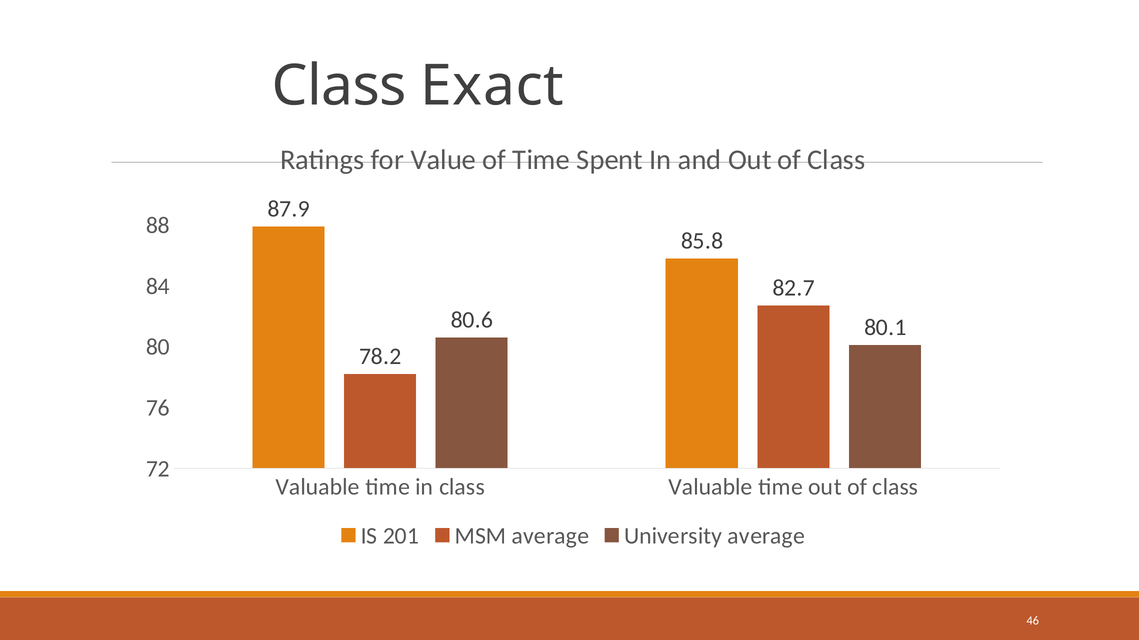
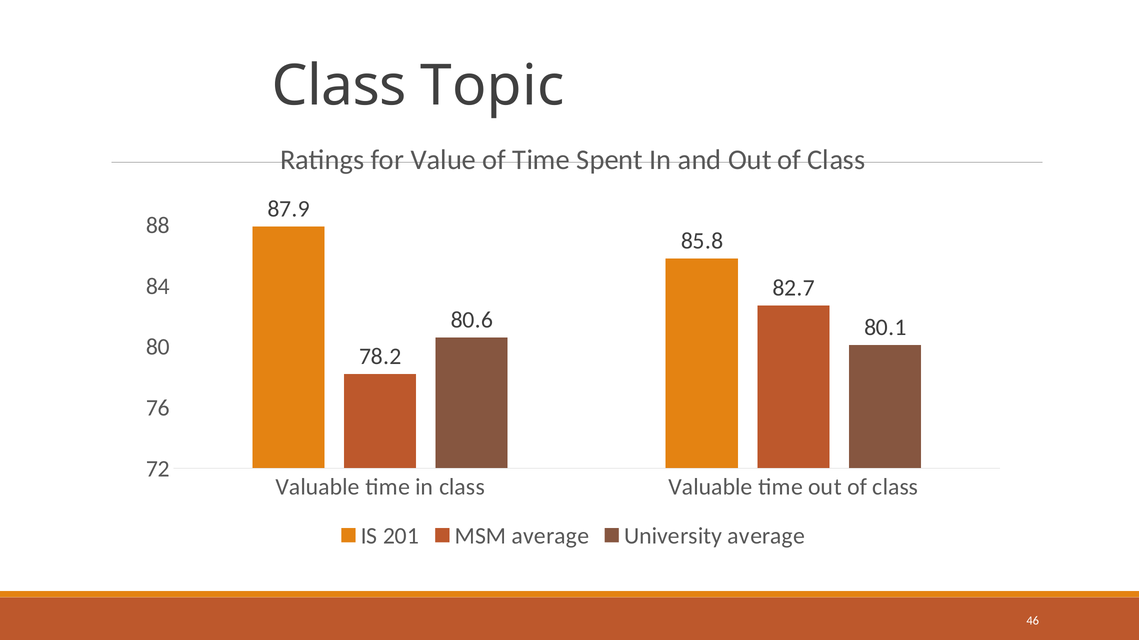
Exact: Exact -> Topic
